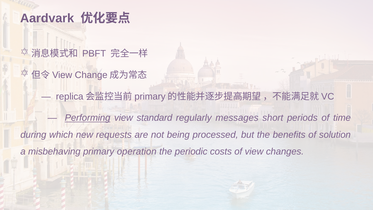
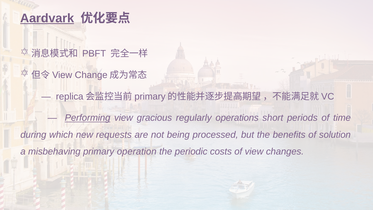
Aardvark underline: none -> present
standard: standard -> gracious
messages: messages -> operations
